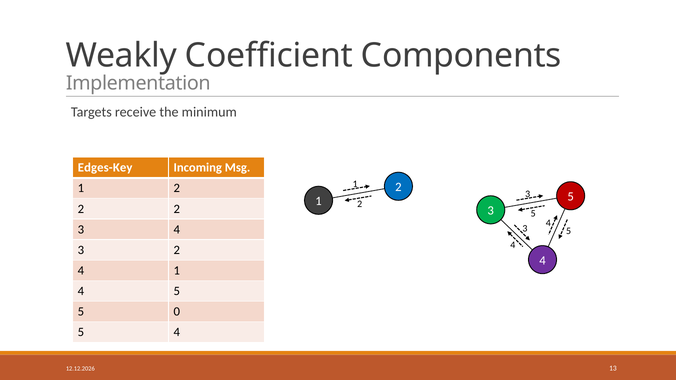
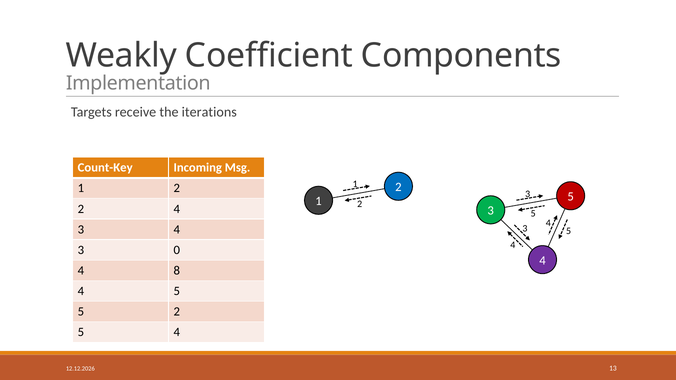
minimum: minimum -> iterations
Edges-Key: Edges-Key -> Count-Key
2 at (177, 209): 2 -> 4
3 2: 2 -> 0
1 at (177, 271): 1 -> 8
5 0: 0 -> 2
